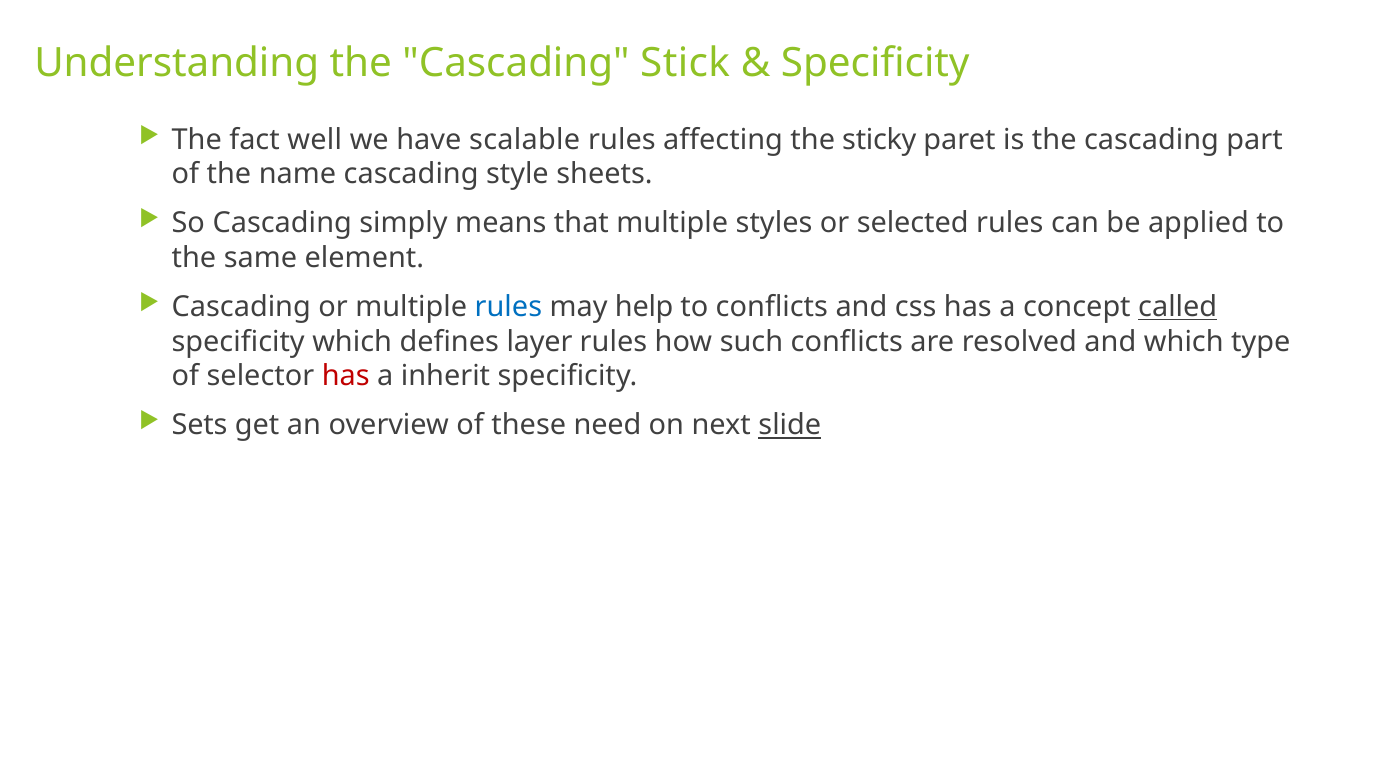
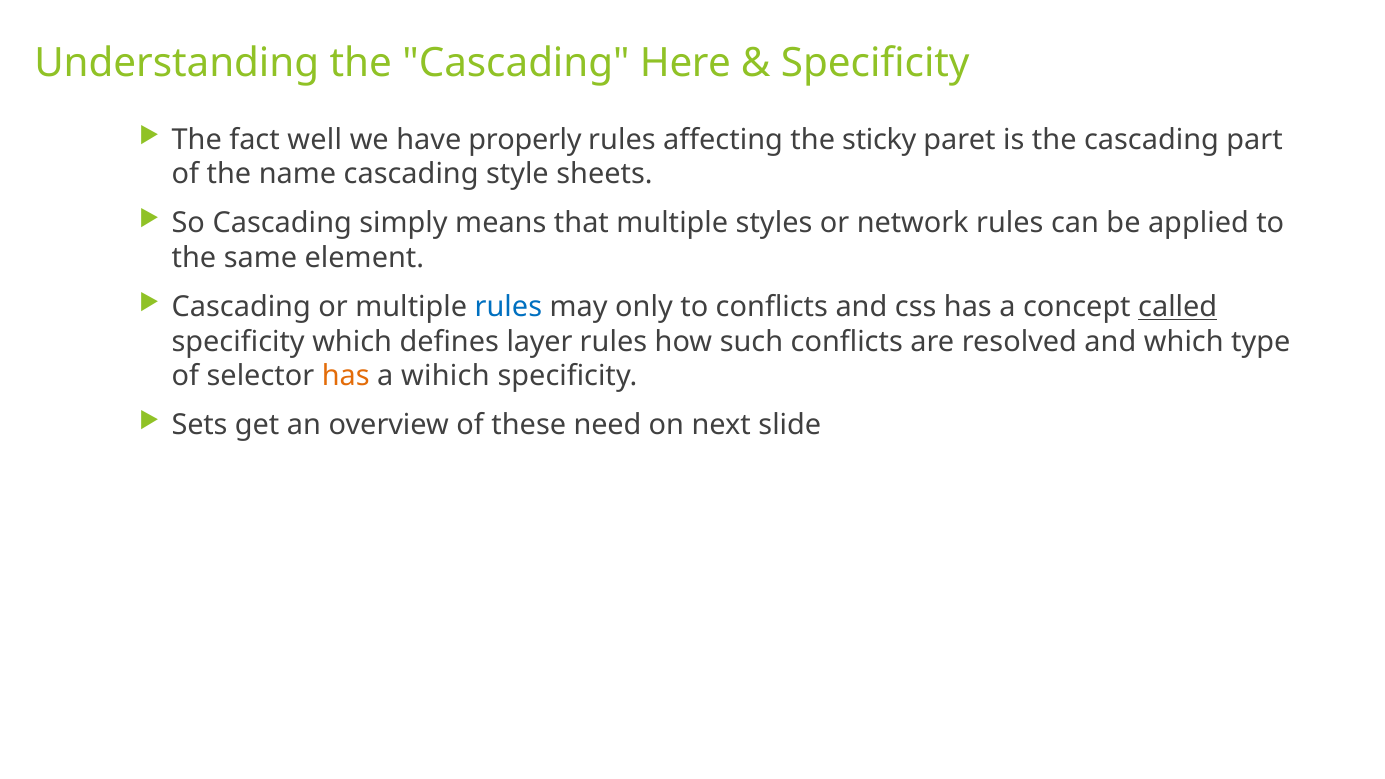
Stick: Stick -> Here
scalable: scalable -> properly
selected: selected -> network
help: help -> only
has at (346, 376) colour: red -> orange
inherit: inherit -> wihich
slide underline: present -> none
